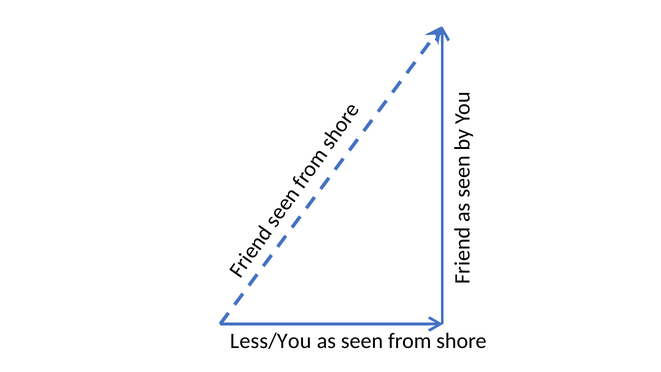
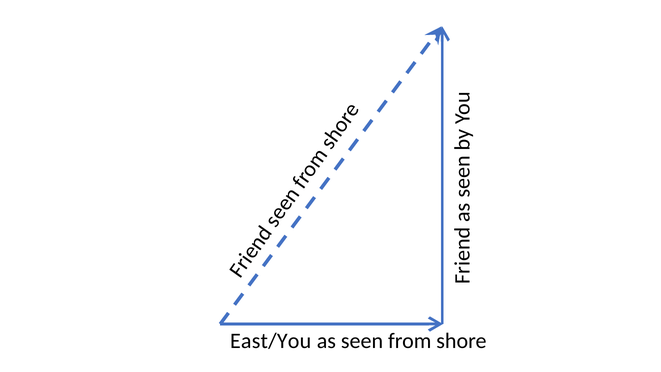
Less/You: Less/You -> East/You
